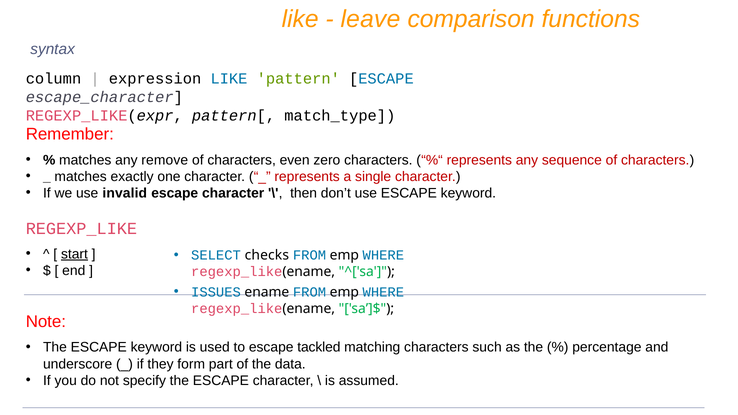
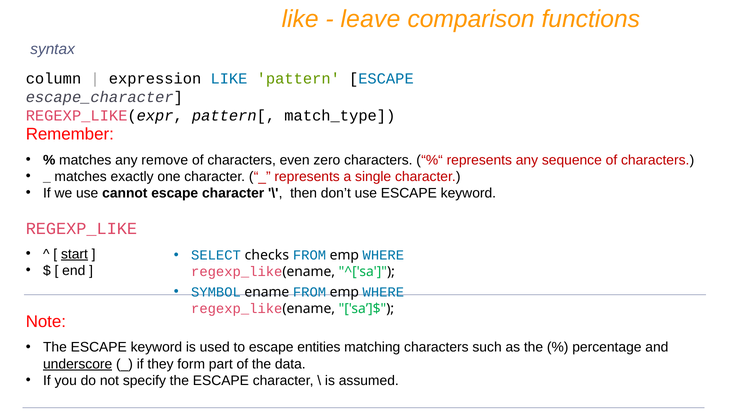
invalid: invalid -> cannot
ISSUES: ISSUES -> SYMBOL
tackled: tackled -> entities
underscore underline: none -> present
